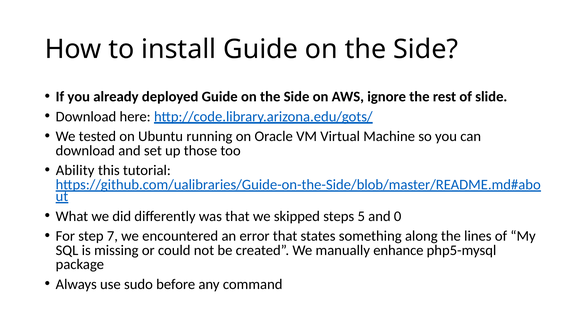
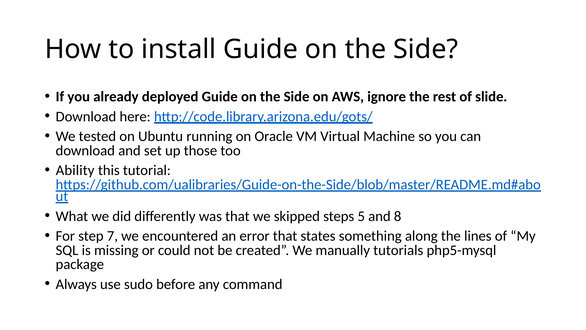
0: 0 -> 8
enhance: enhance -> tutorials
